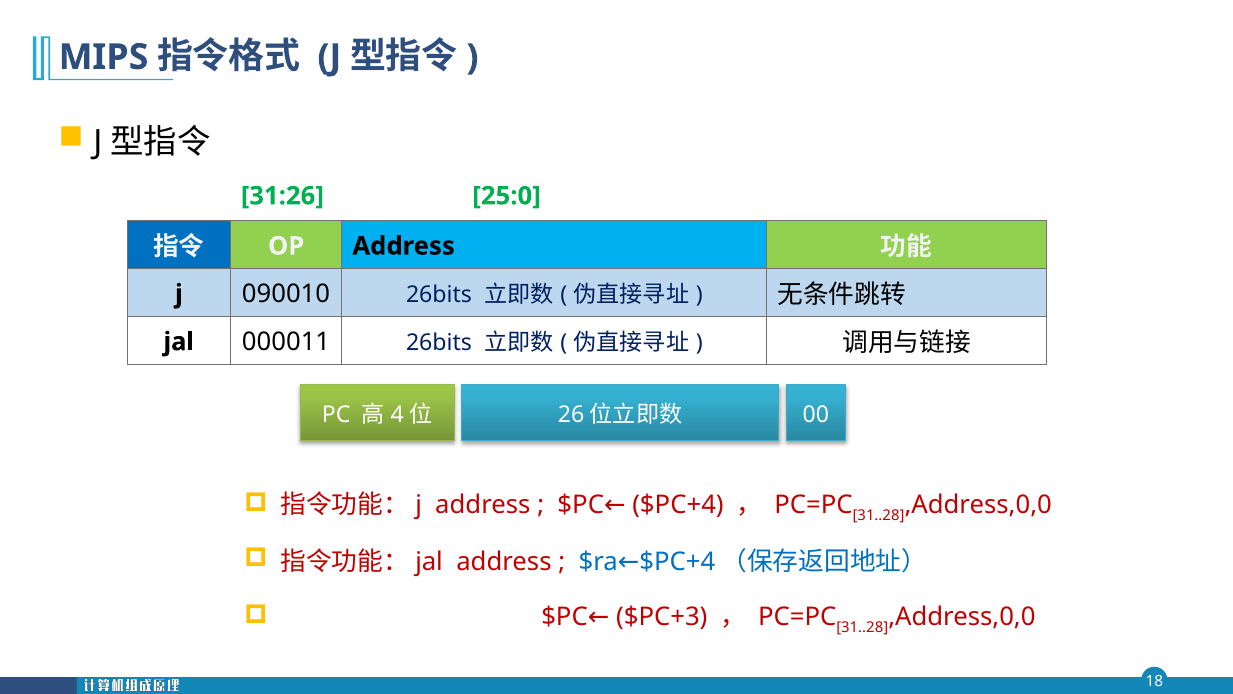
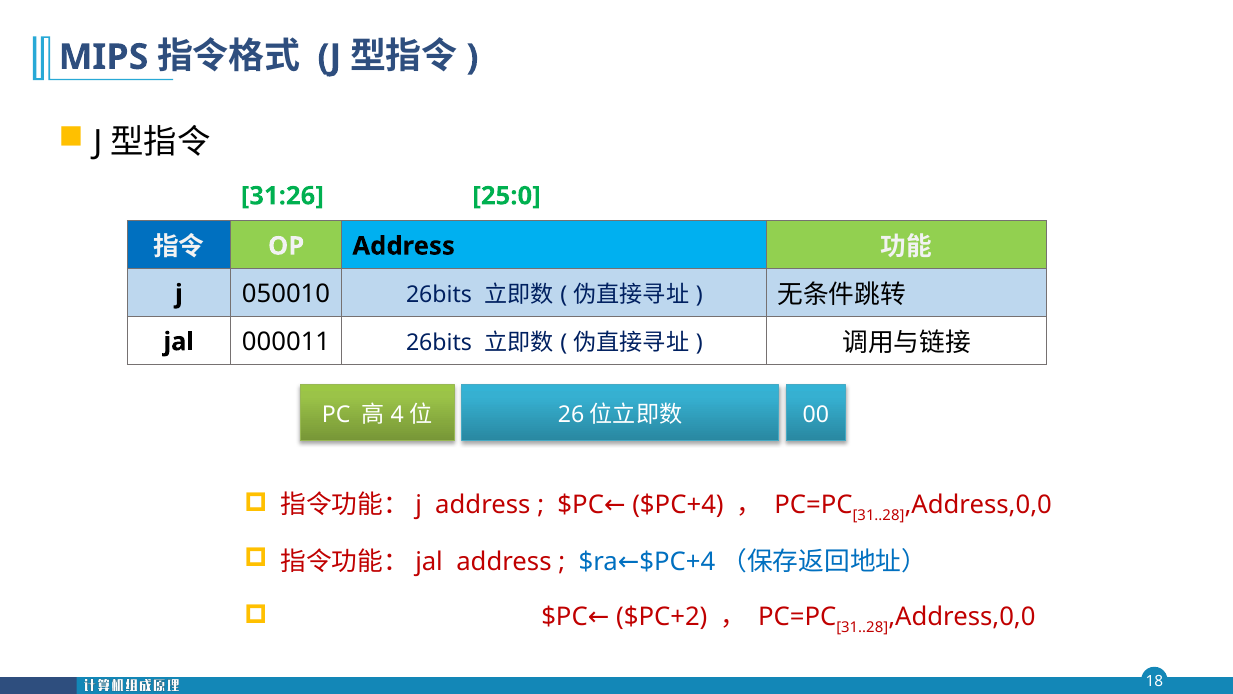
090010: 090010 -> 050010
$PC+3: $PC+3 -> $PC+2
